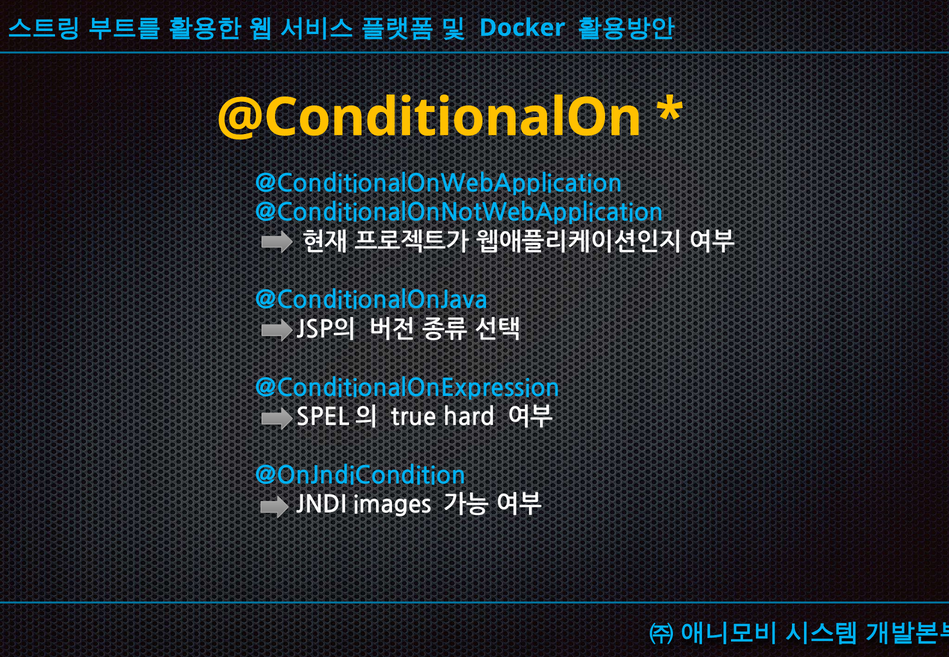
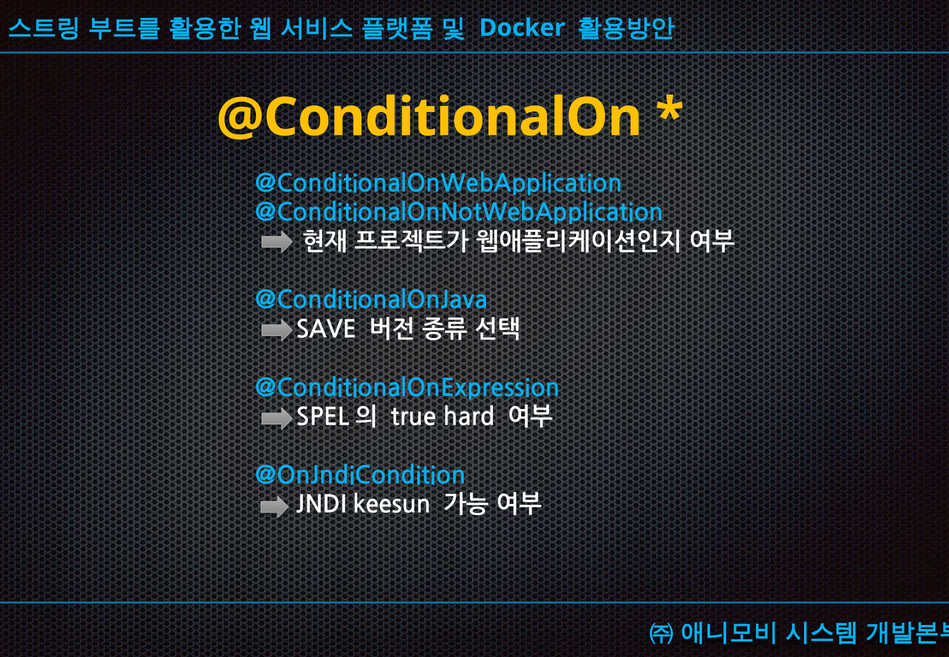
JSP의: JSP의 -> SAVE
images: images -> keesun
